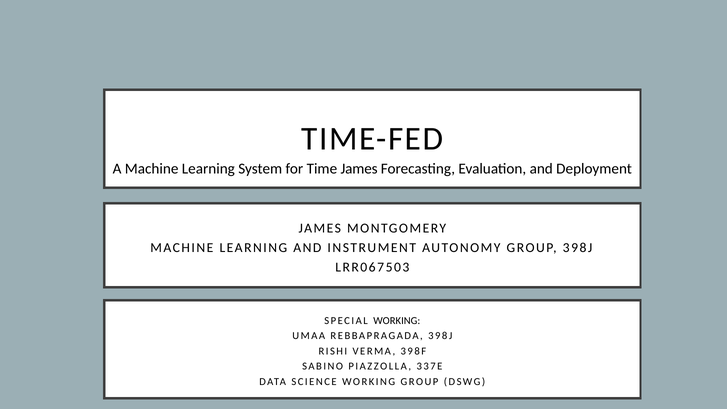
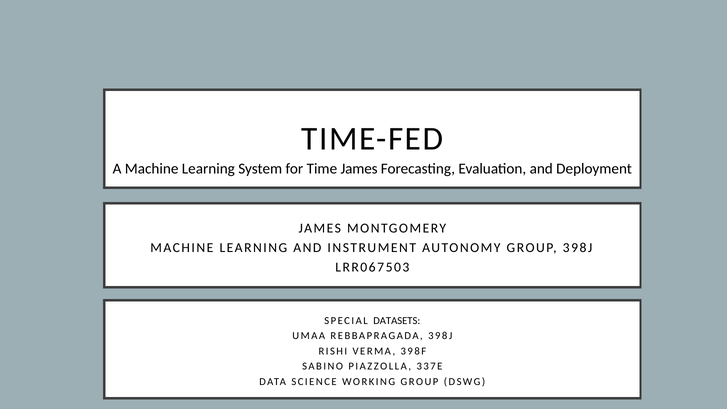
SPECIAL WORKING: WORKING -> DATASETS
